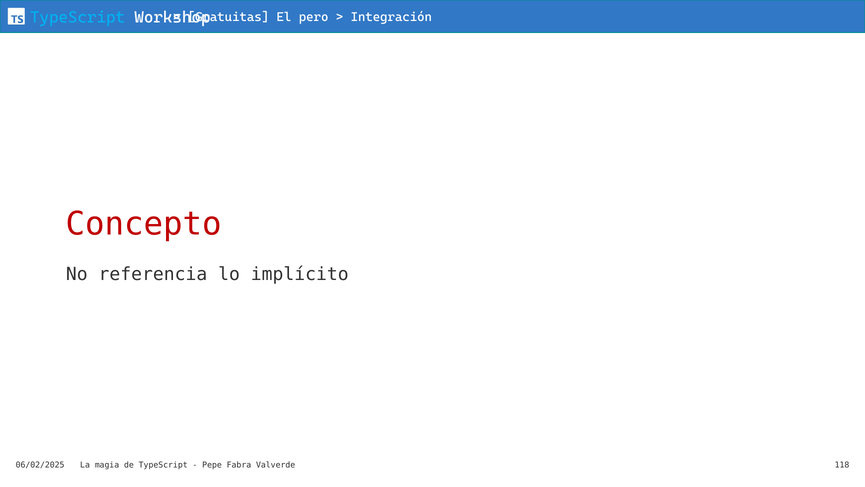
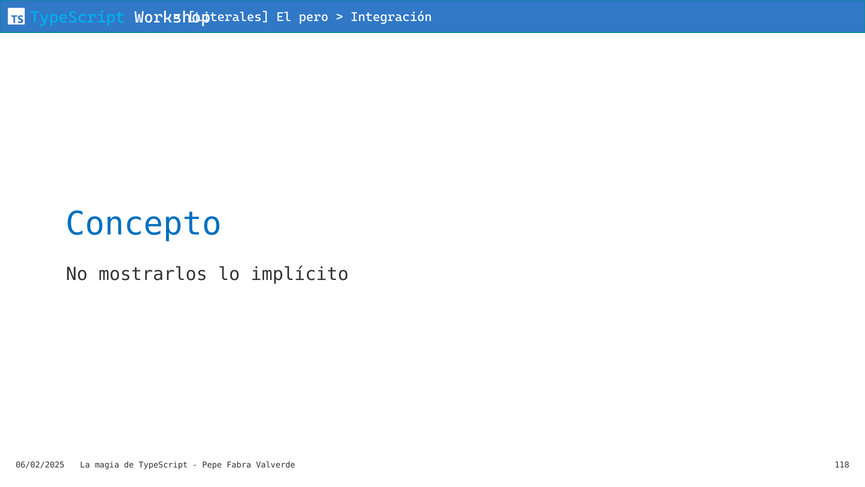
Gratuitas: Gratuitas -> Literales
Concepto colour: red -> blue
referencia: referencia -> mostrarlos
